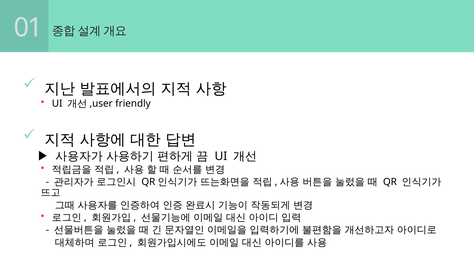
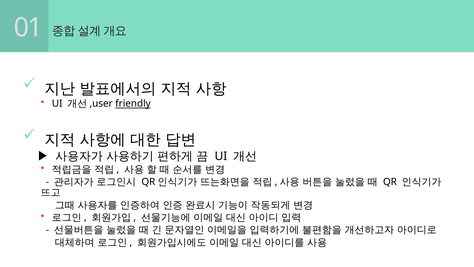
friendly underline: none -> present
